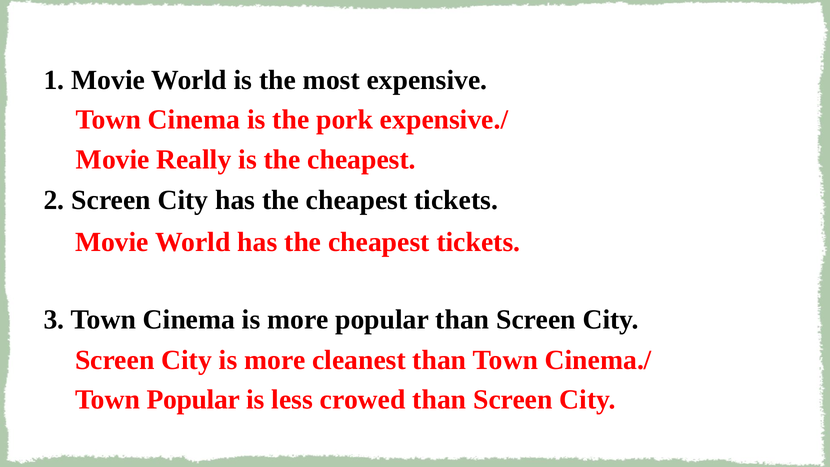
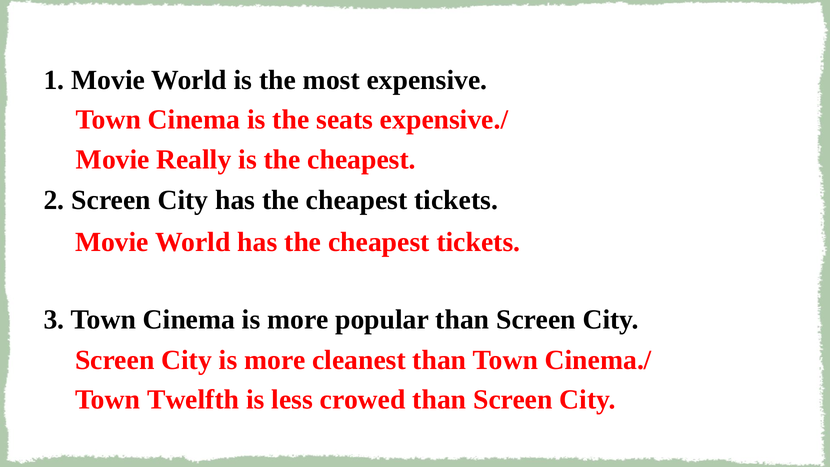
pork: pork -> seats
Town Popular: Popular -> Twelfth
